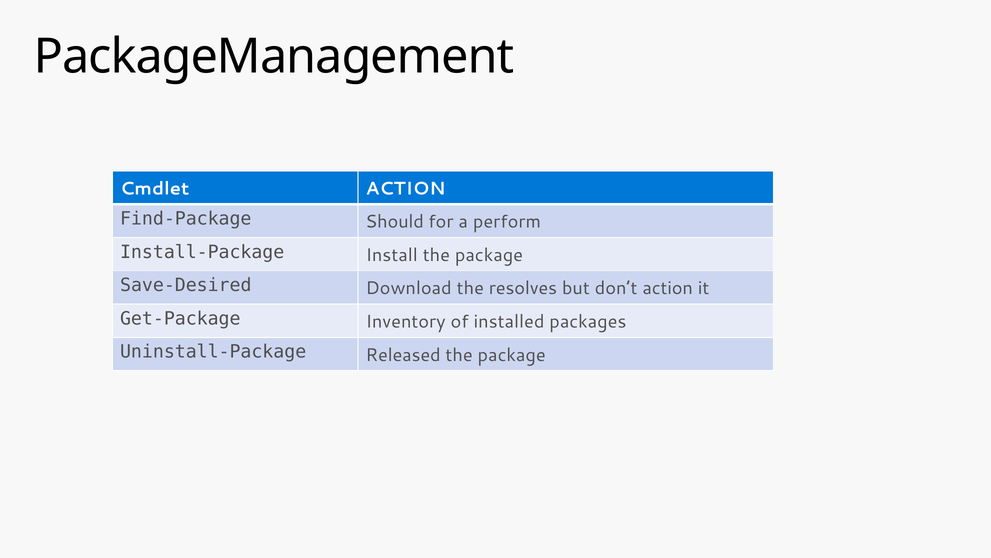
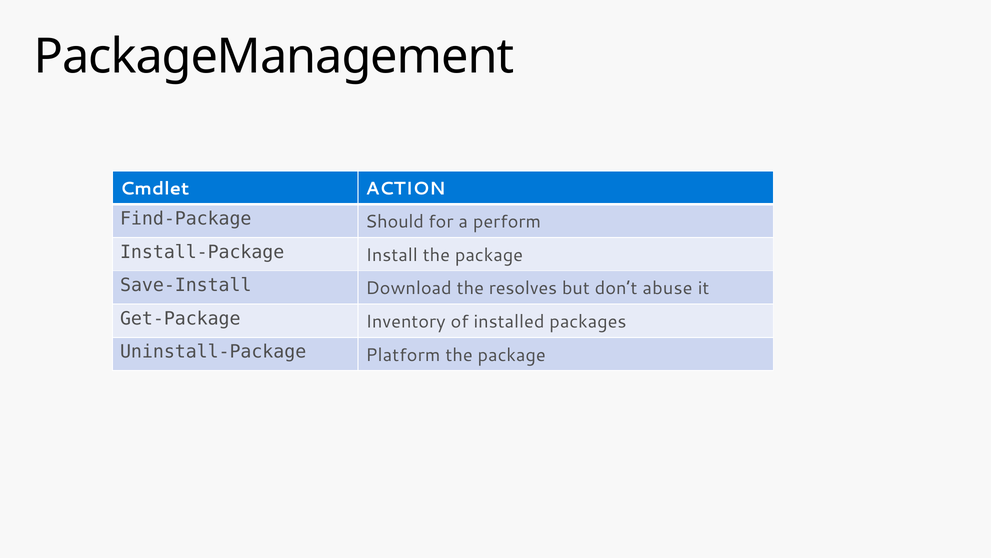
Save-Desired: Save-Desired -> Save-Install
don’t action: action -> abuse
Released: Released -> Platform
